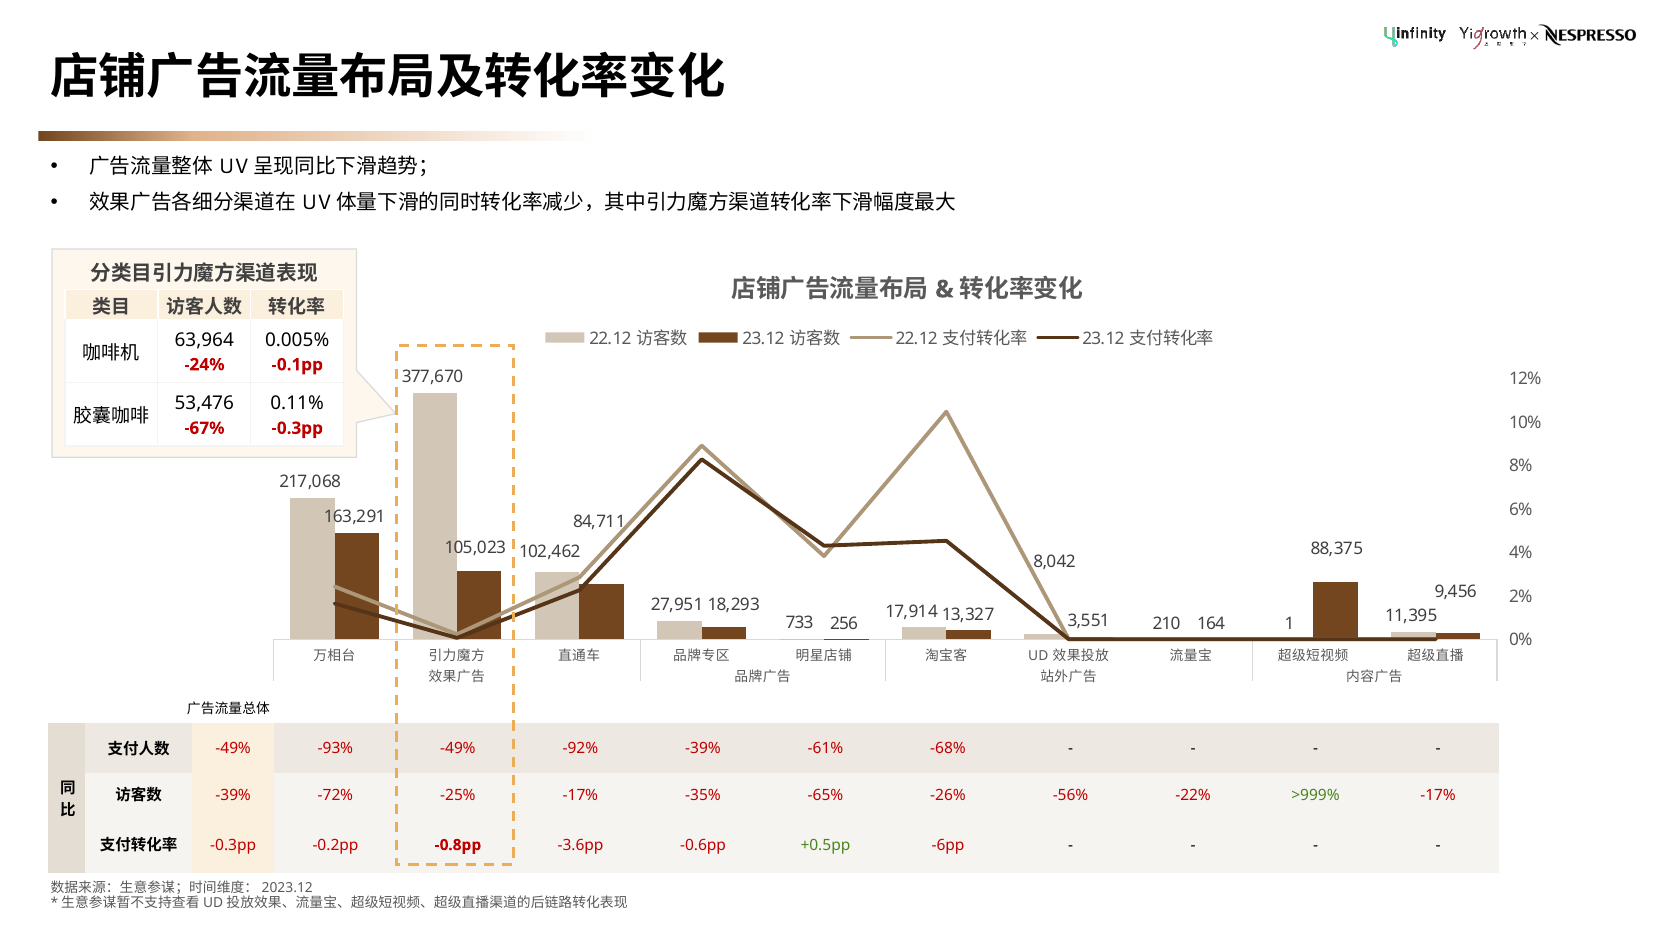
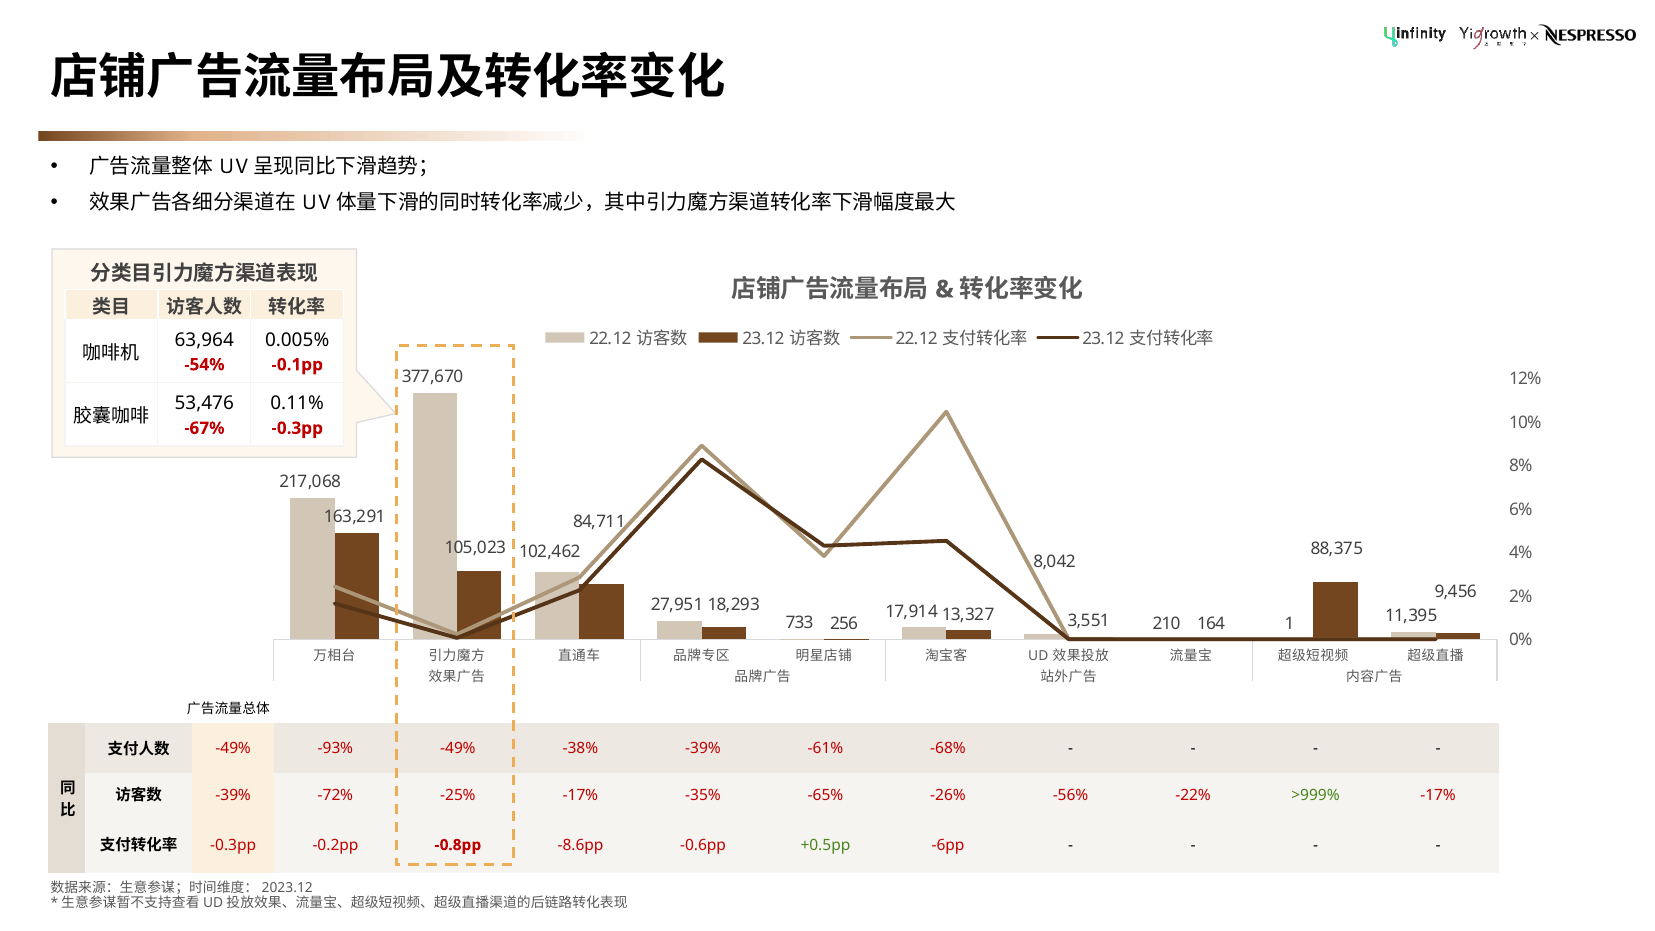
-24%: -24% -> -54%
-92%: -92% -> -38%
-3.6pp: -3.6pp -> -8.6pp
